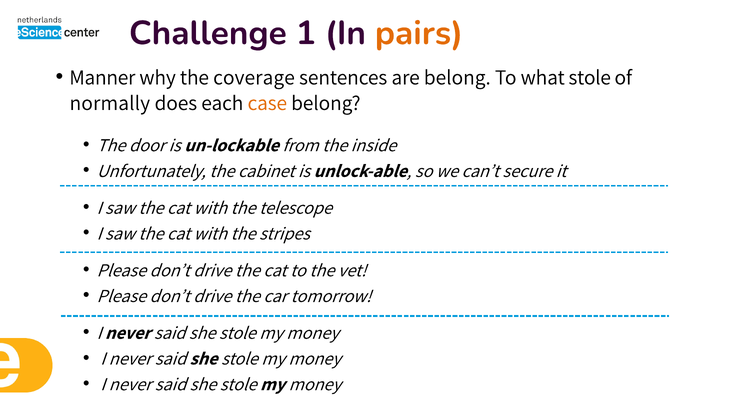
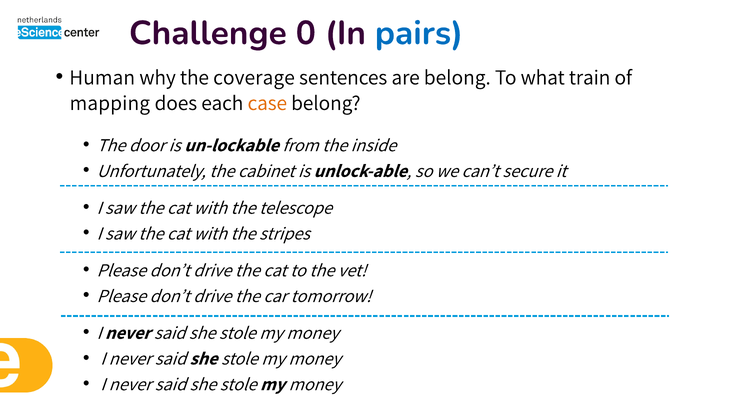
1: 1 -> 0
pairs colour: orange -> blue
Manner: Manner -> Human
what stole: stole -> train
normally: normally -> mapping
